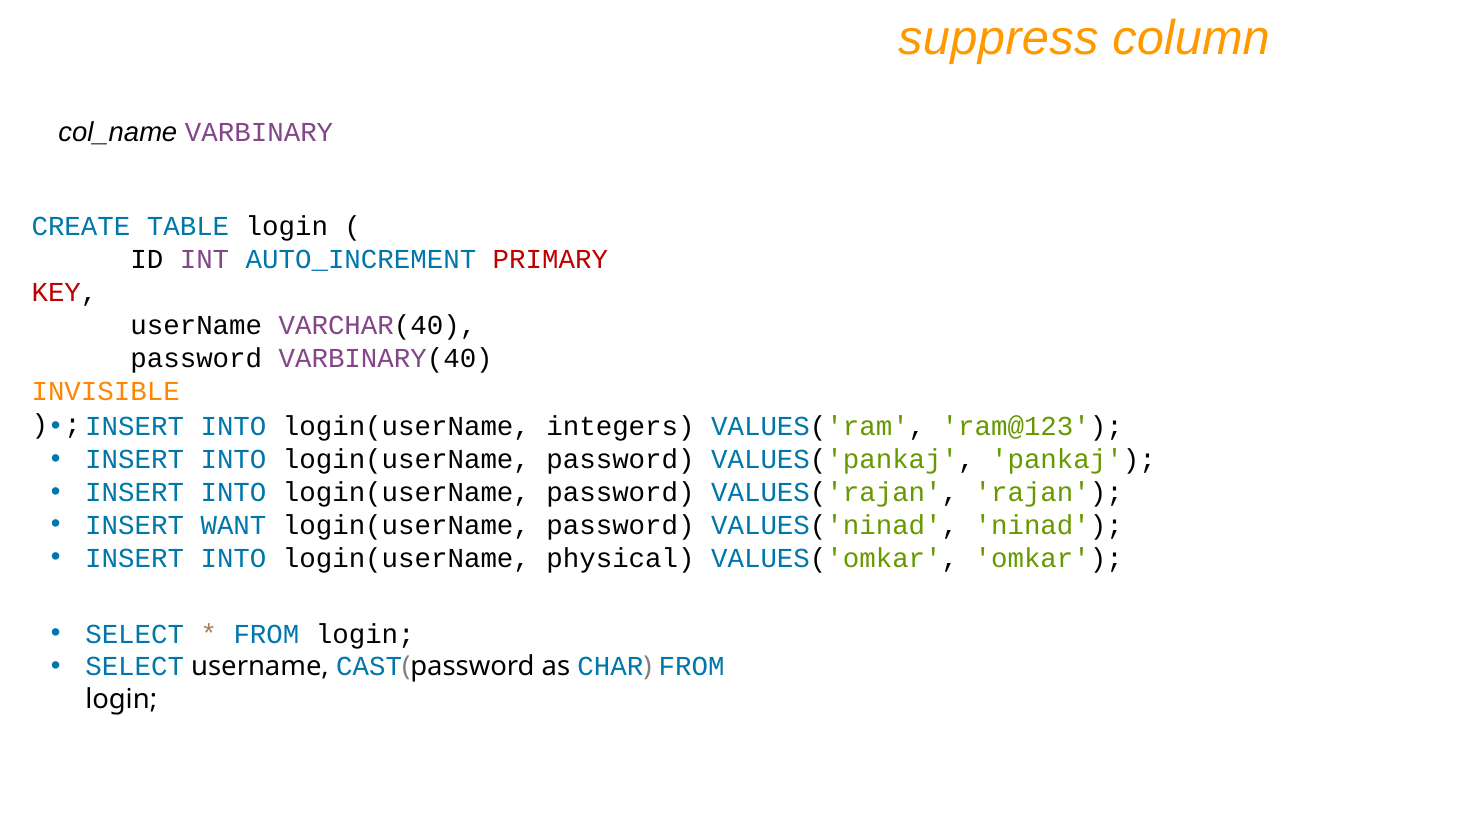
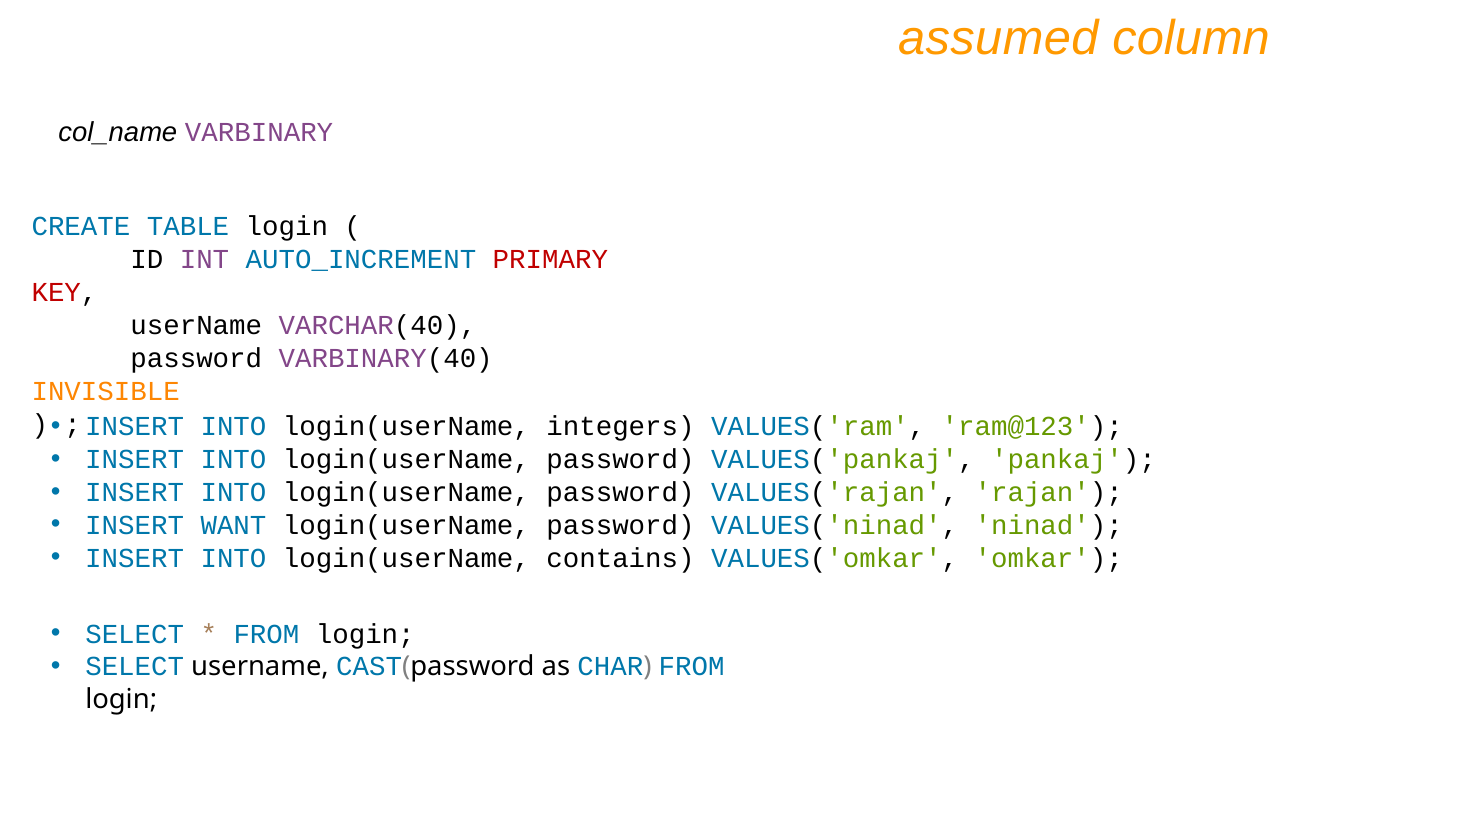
suppress: suppress -> assumed
physical: physical -> contains
